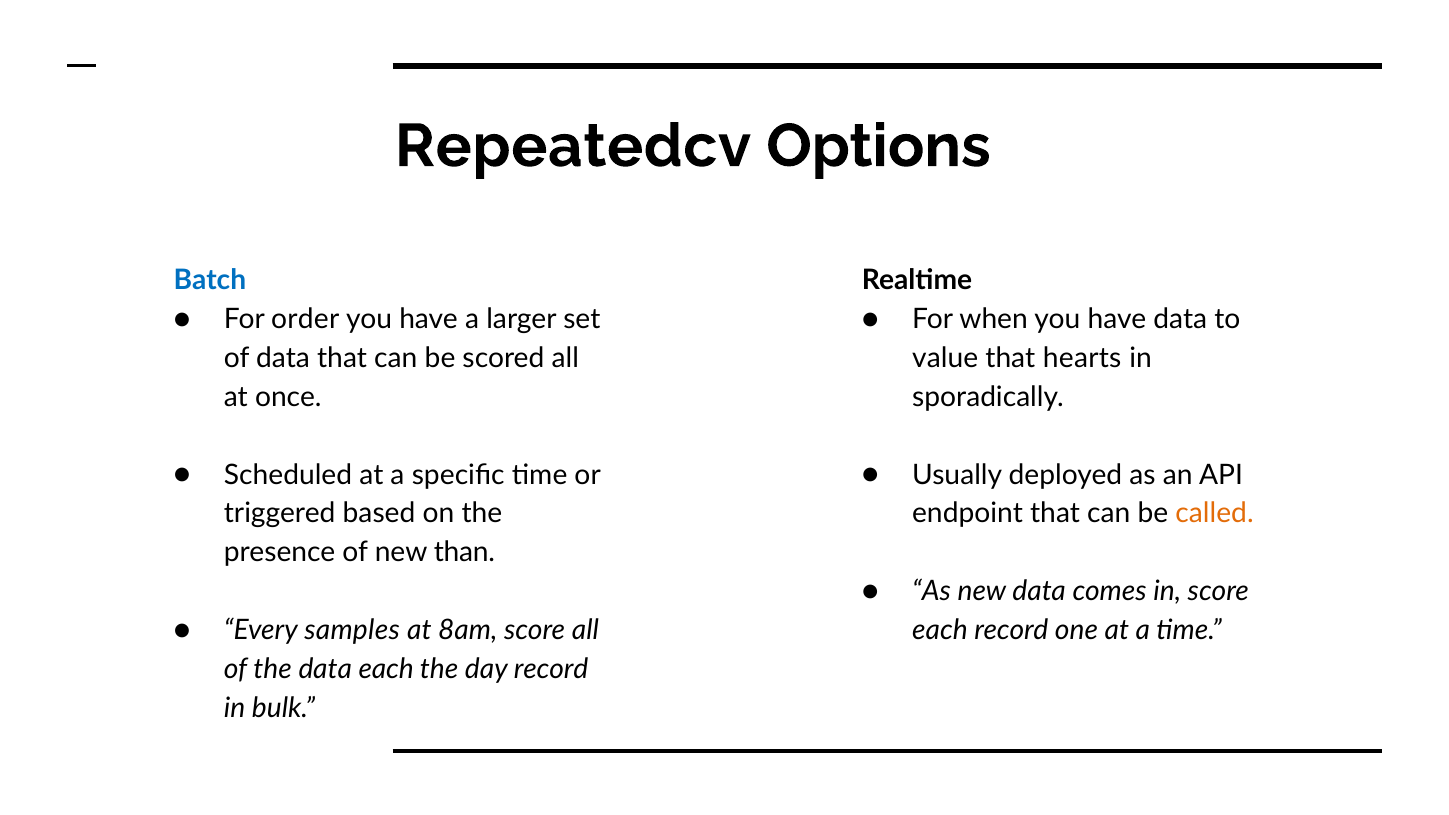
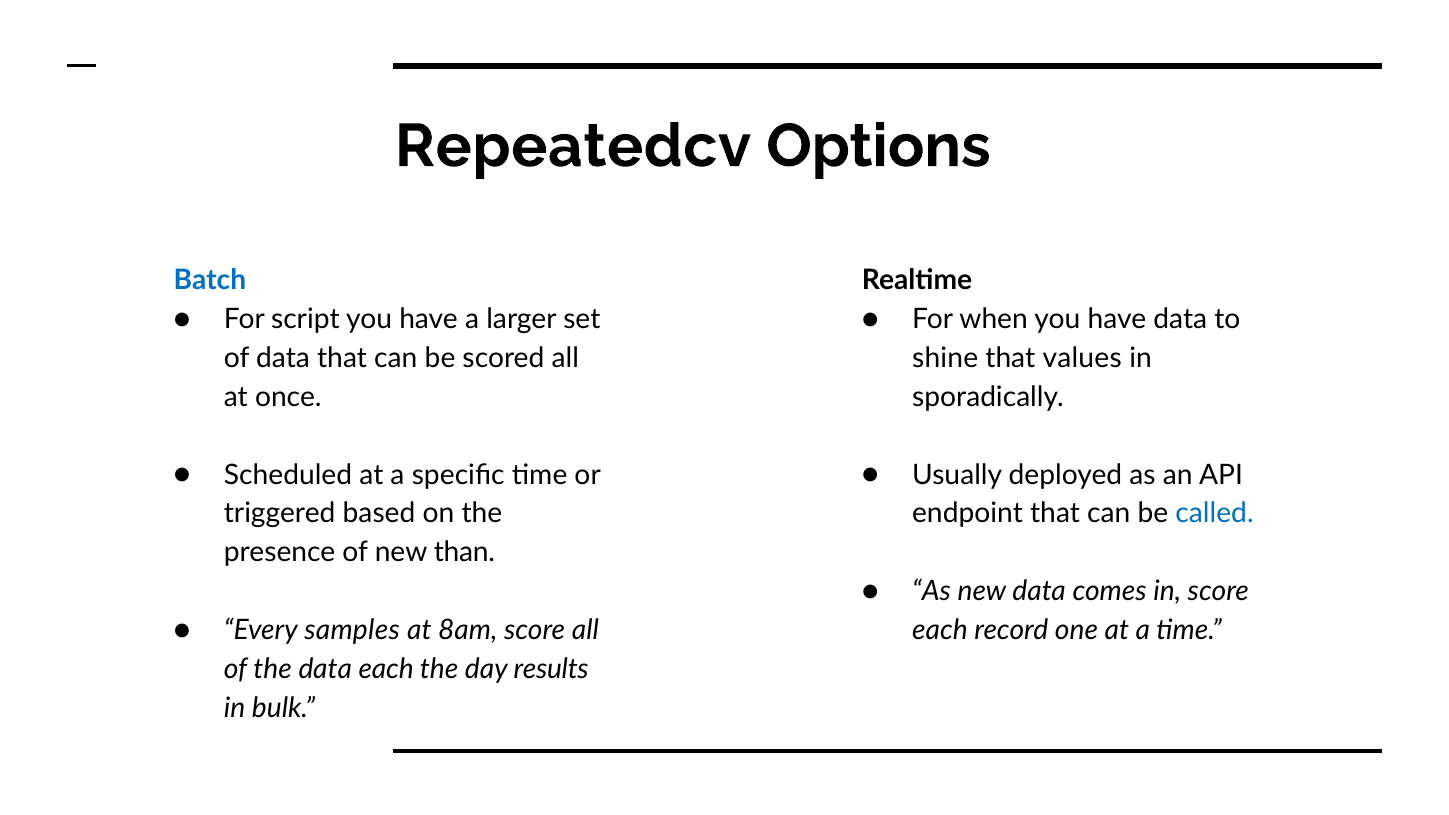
order: order -> script
value: value -> shine
hearts: hearts -> values
called colour: orange -> blue
day record: record -> results
